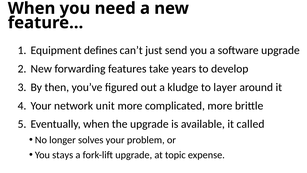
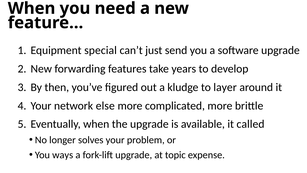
defines: defines -> special
unit: unit -> else
stays: stays -> ways
